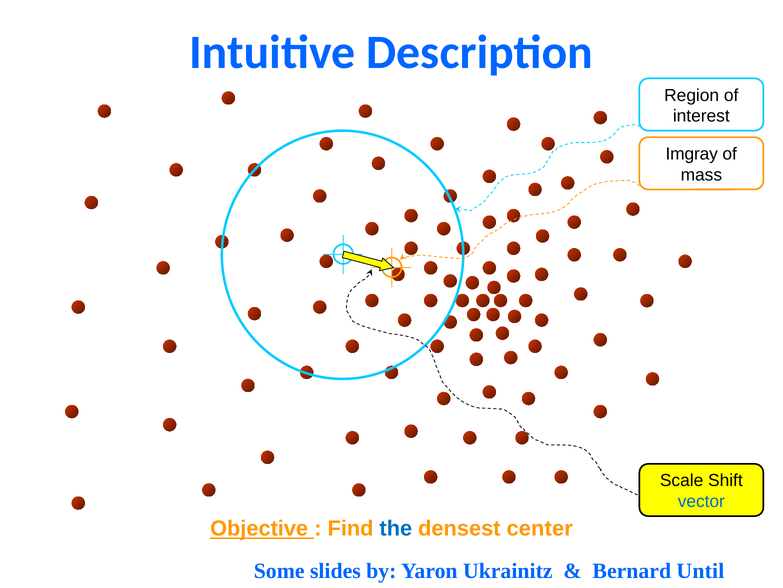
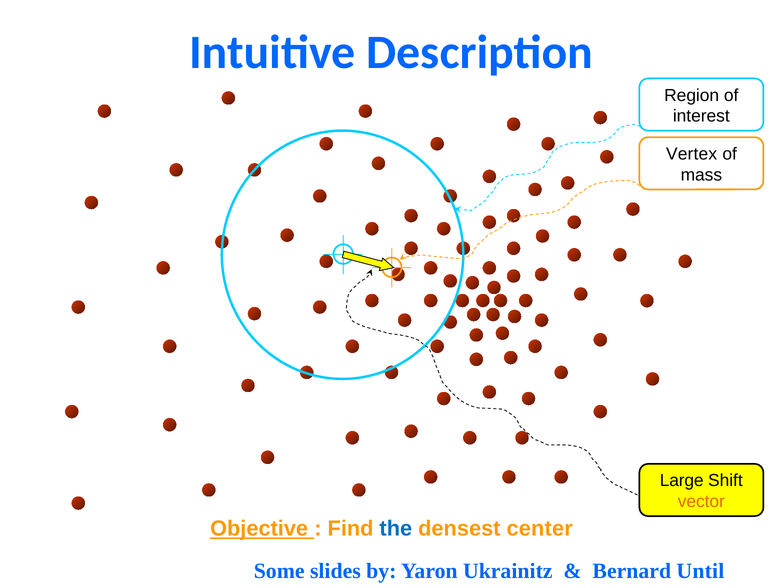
Imgray: Imgray -> Vertex
Scale: Scale -> Large
vector colour: blue -> orange
